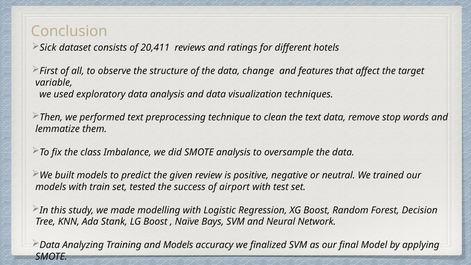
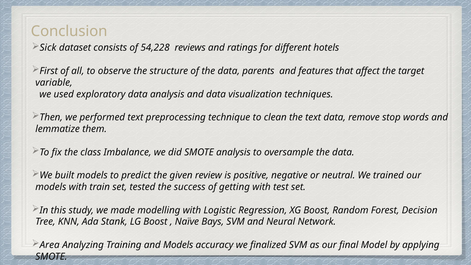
20,411: 20,411 -> 54,228
change: change -> parents
airport: airport -> getting
Data at (50, 245): Data -> Area
